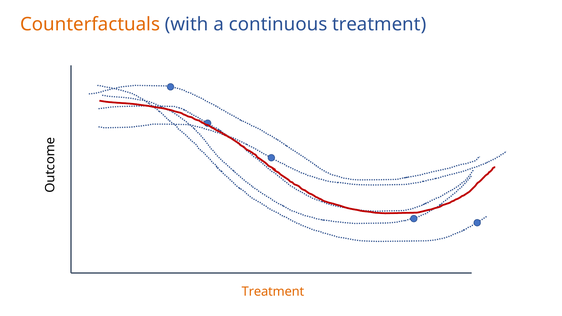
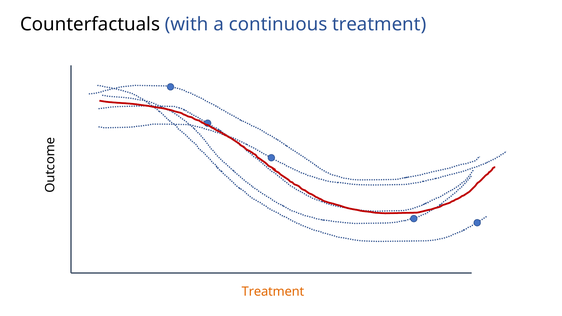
Counterfactuals colour: orange -> black
